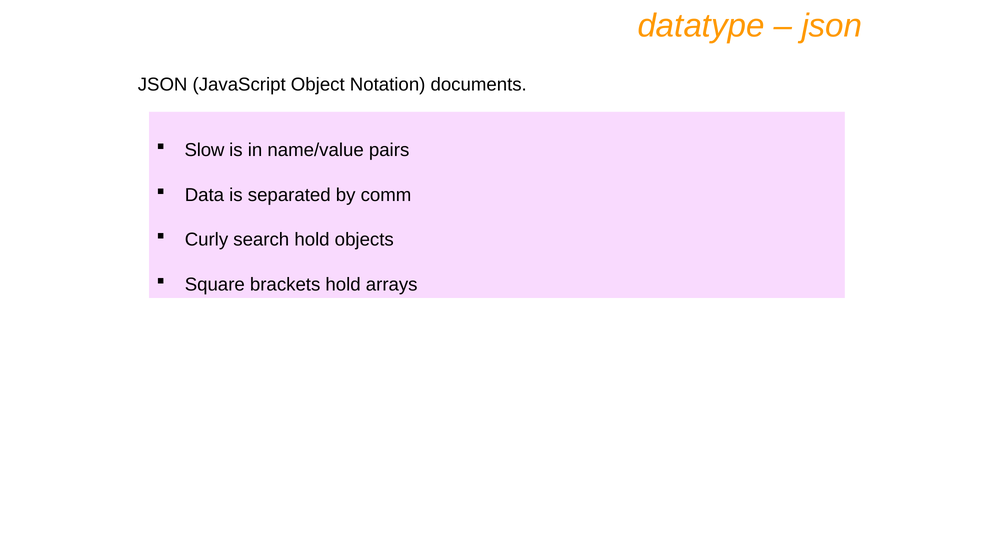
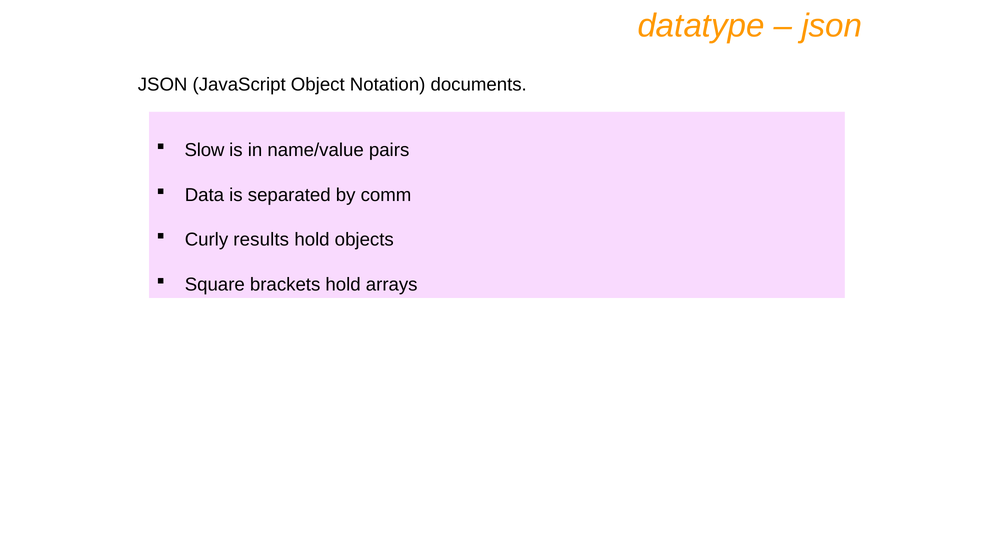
search: search -> results
